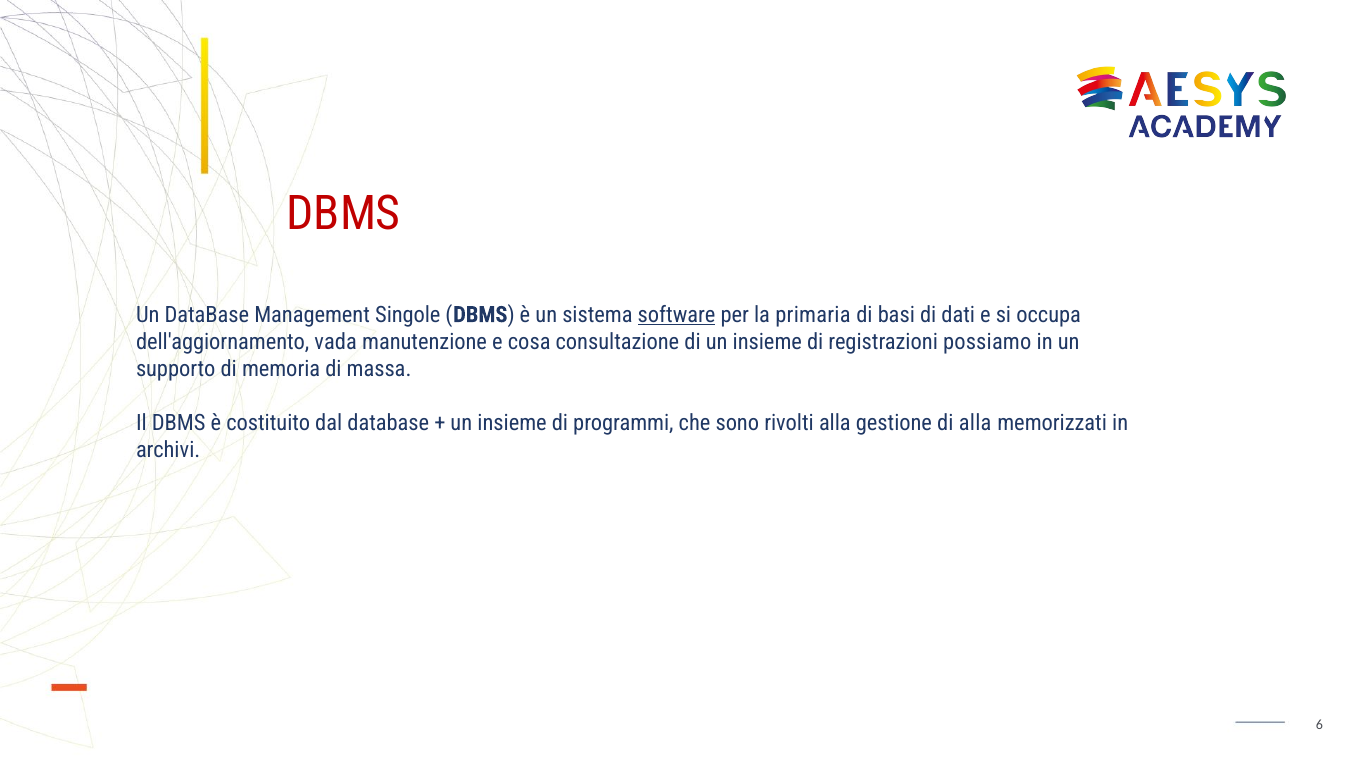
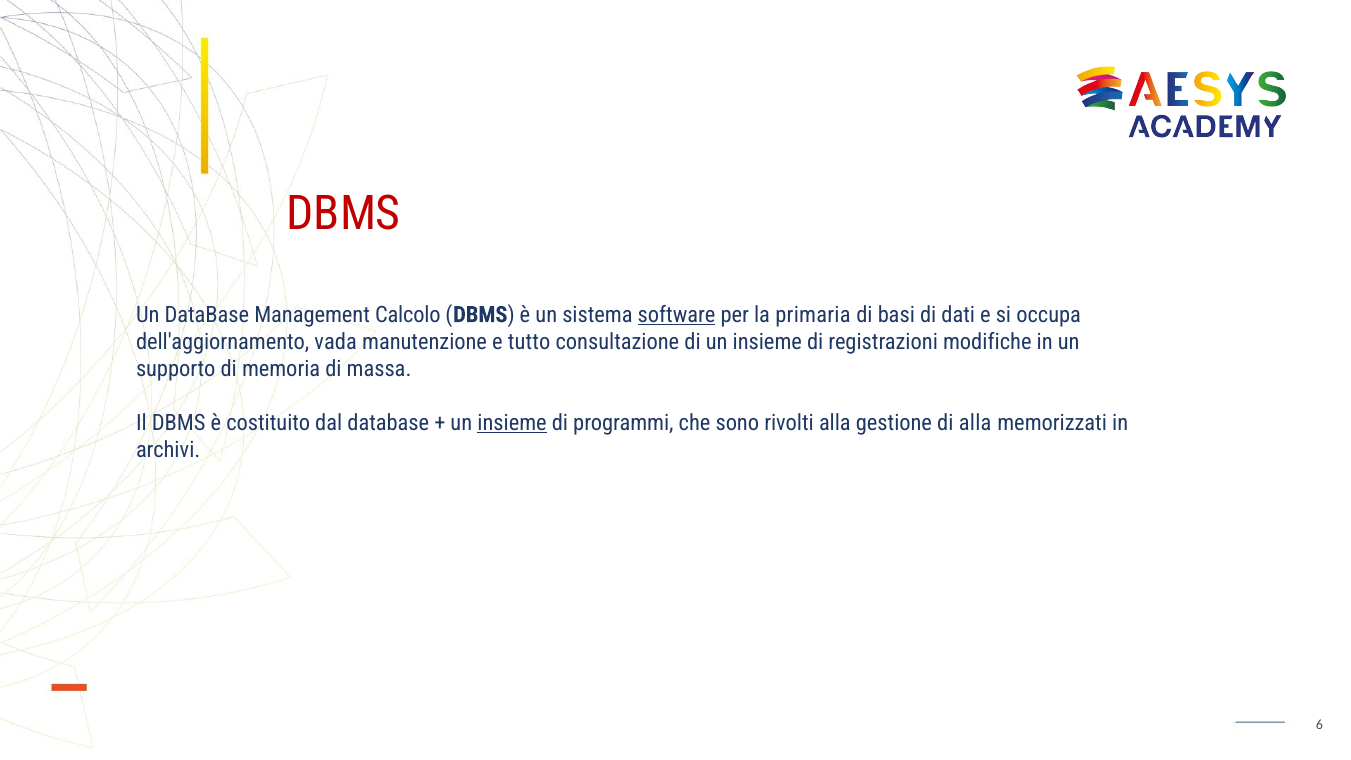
Singole: Singole -> Calcolo
cosa: cosa -> tutto
possiamo: possiamo -> modifiche
insieme at (512, 423) underline: none -> present
